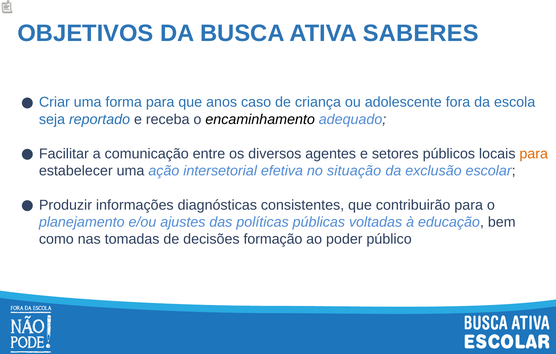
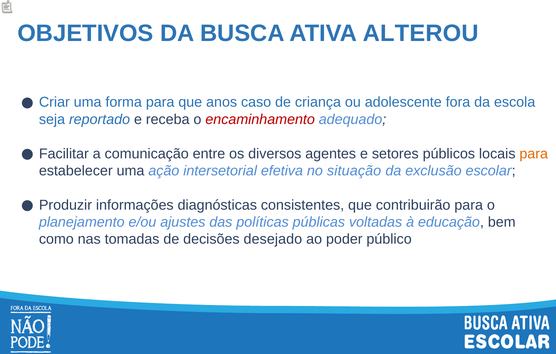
SABERES: SABERES -> ALTEROU
encaminhamento colour: black -> red
formação: formação -> desejado
